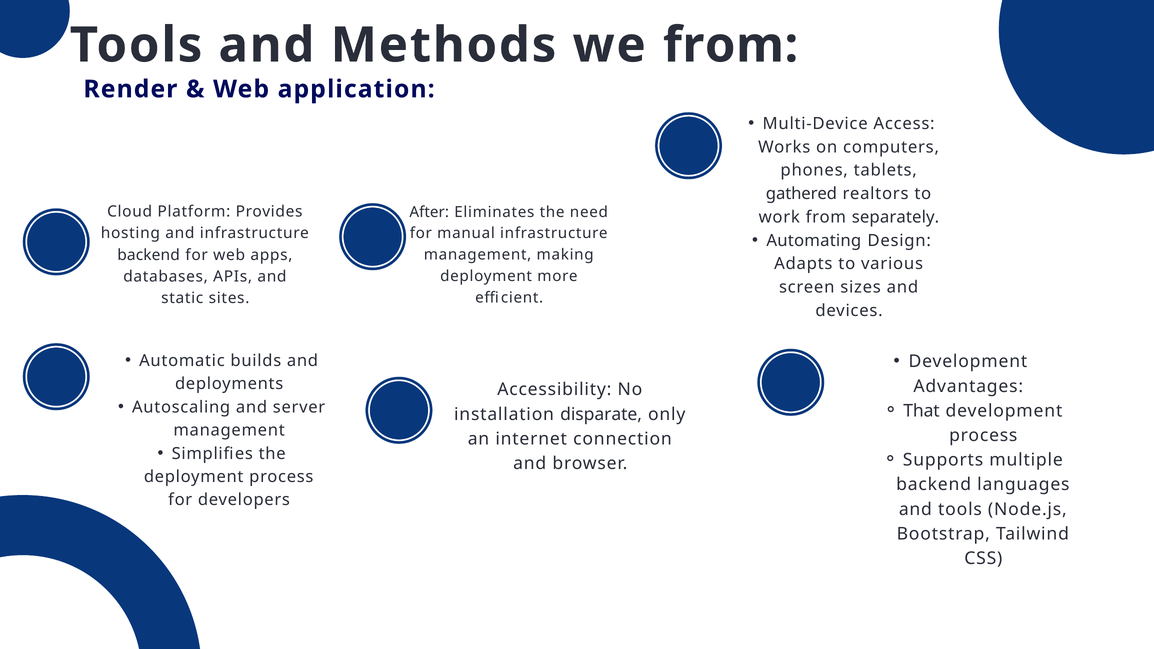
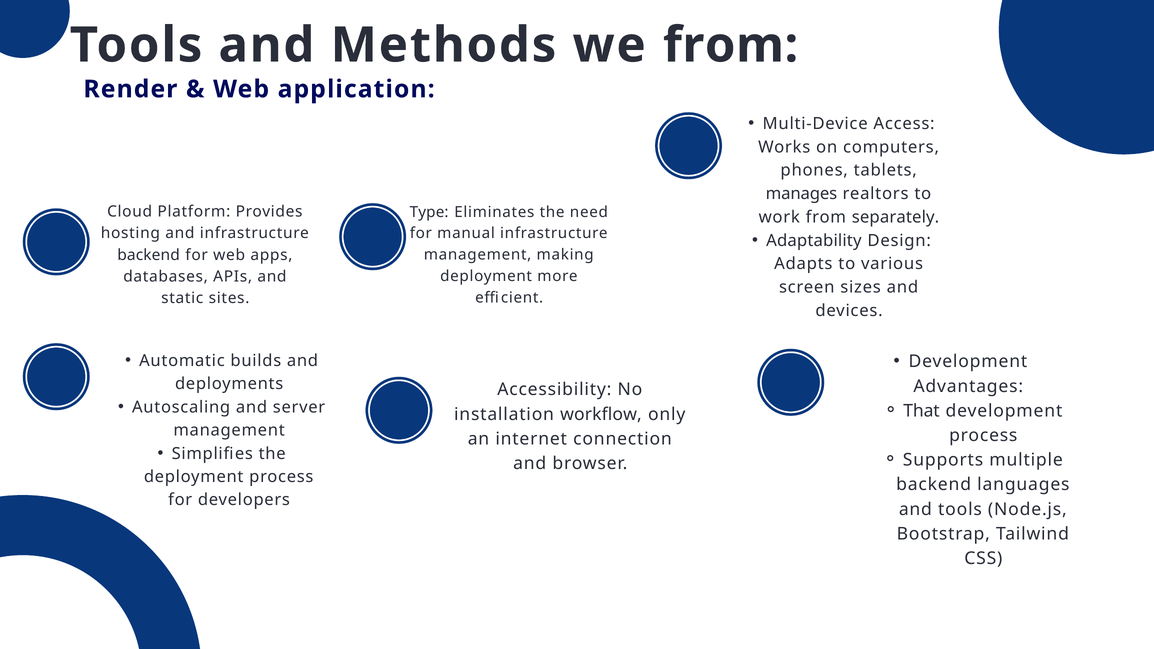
gathered: gathered -> manages
After: After -> Type
Automating: Automating -> Adaptability
disparate: disparate -> workflow
